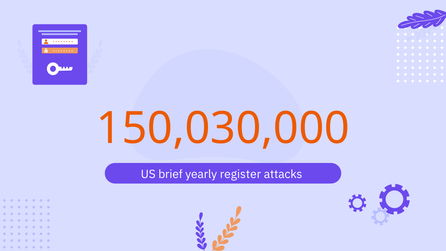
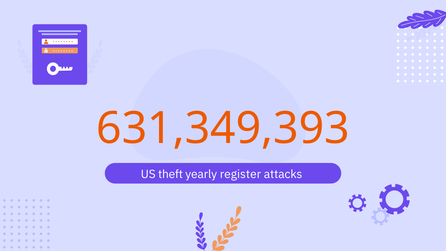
150,030,000: 150,030,000 -> 631,349,393
brief: brief -> theft
